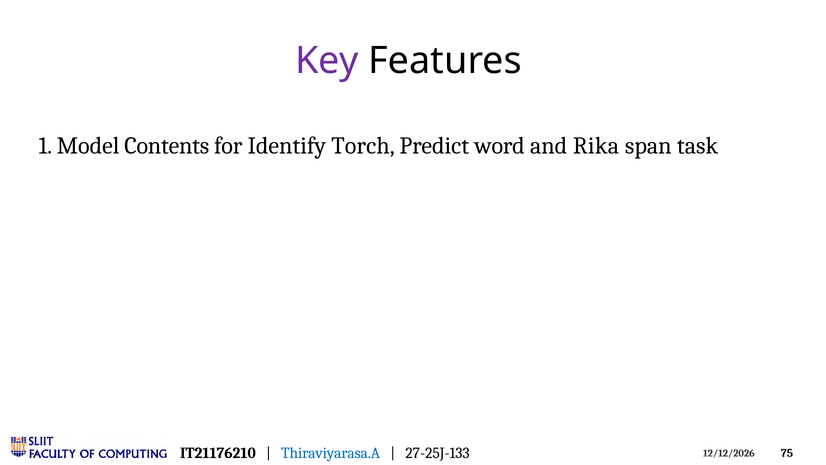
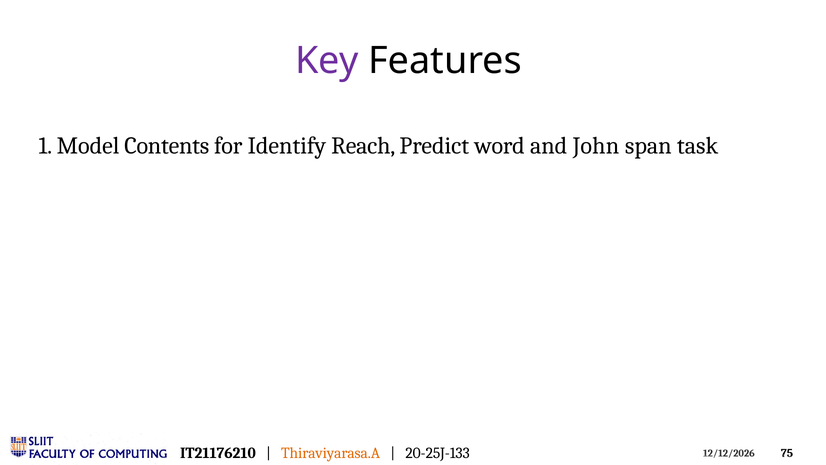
Torch: Torch -> Reach
Rika: Rika -> John
Thiraviyarasa.A colour: blue -> orange
27-25J-133: 27-25J-133 -> 20-25J-133
